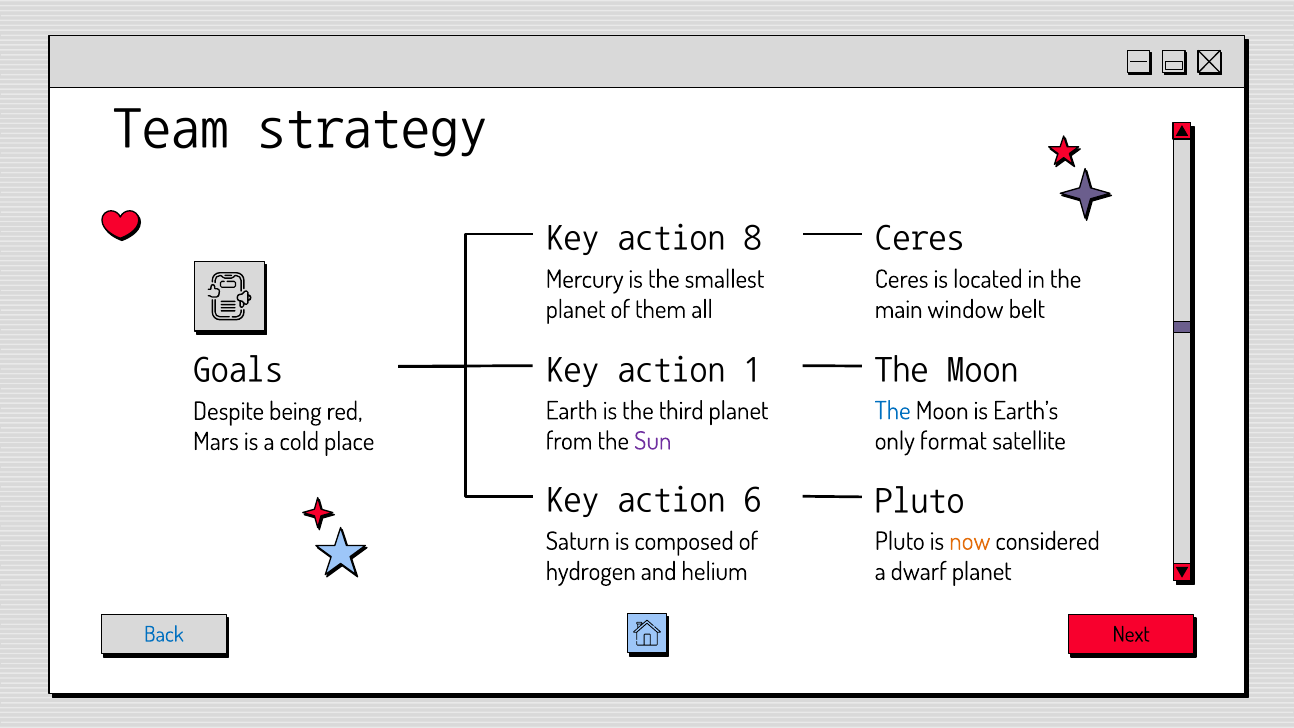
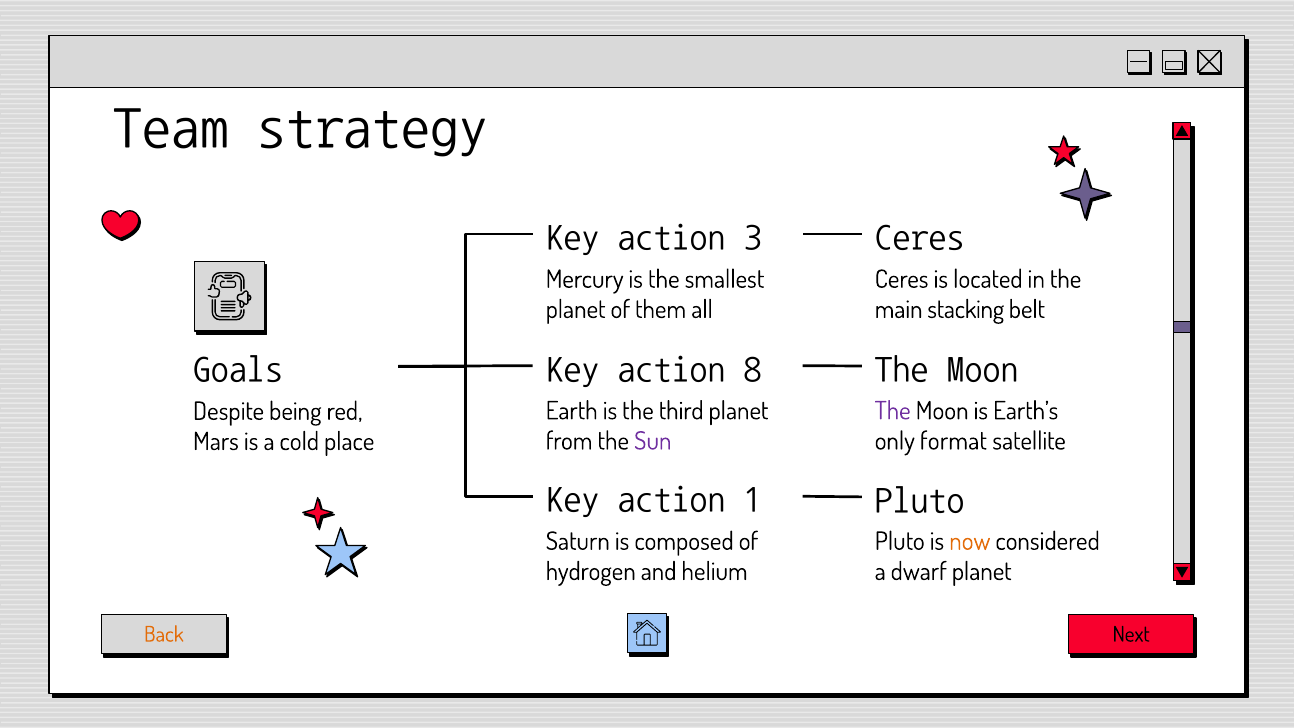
8: 8 -> 3
window: window -> stacking
1: 1 -> 8
The at (893, 411) colour: blue -> purple
6: 6 -> 1
Back colour: blue -> orange
